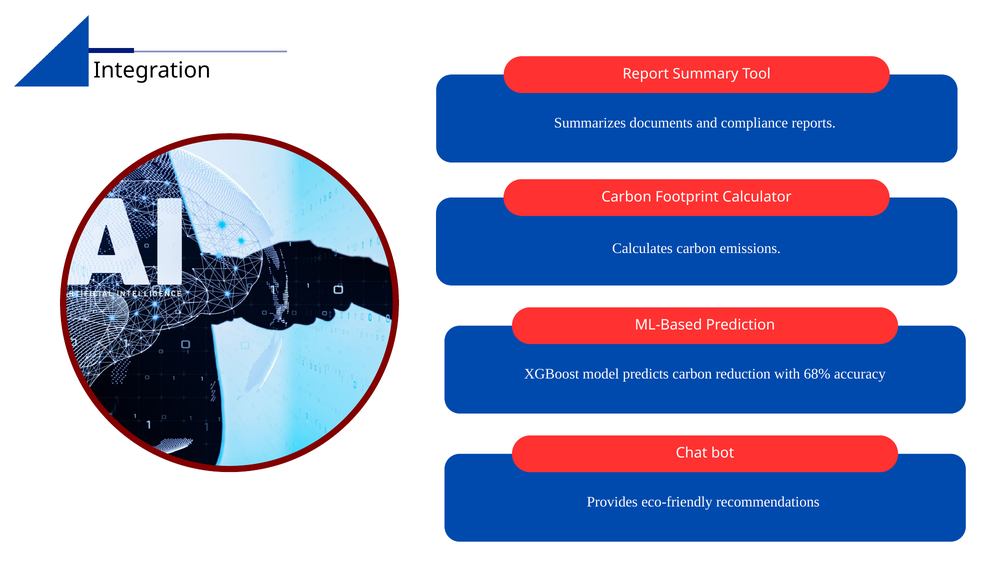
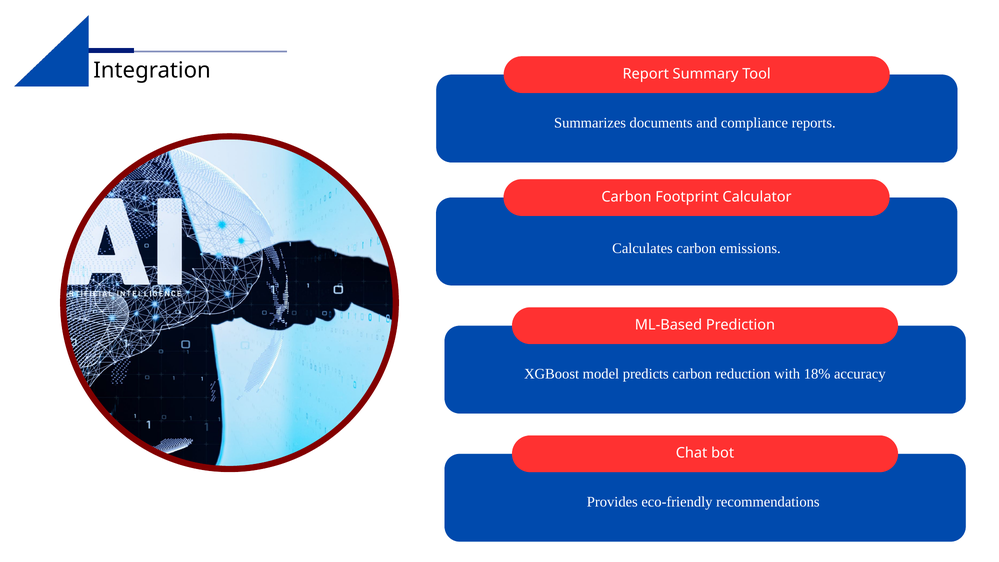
68%: 68% -> 18%
